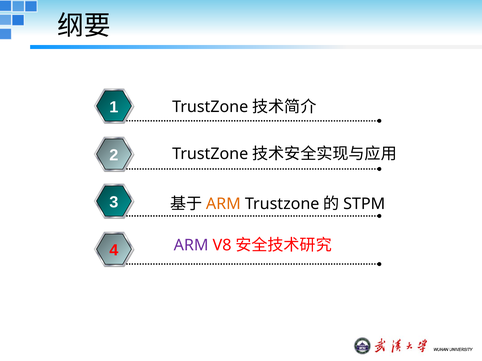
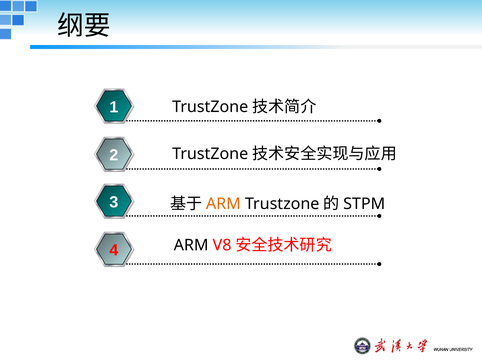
ARM at (191, 245) colour: purple -> black
